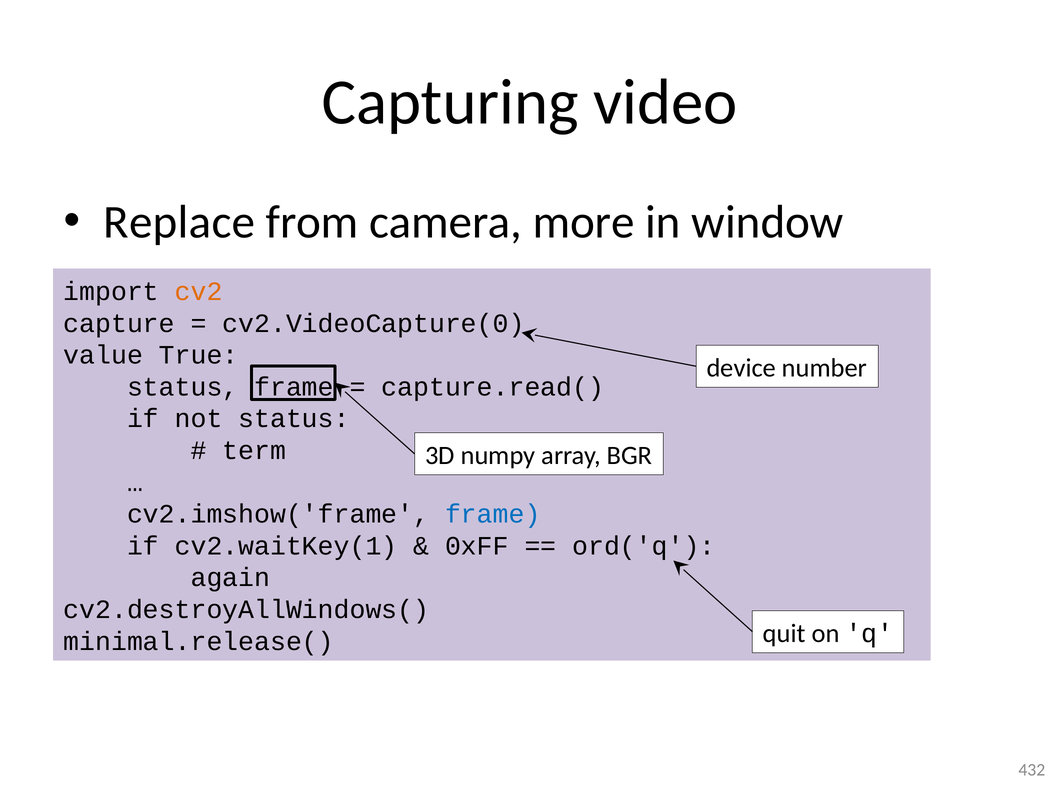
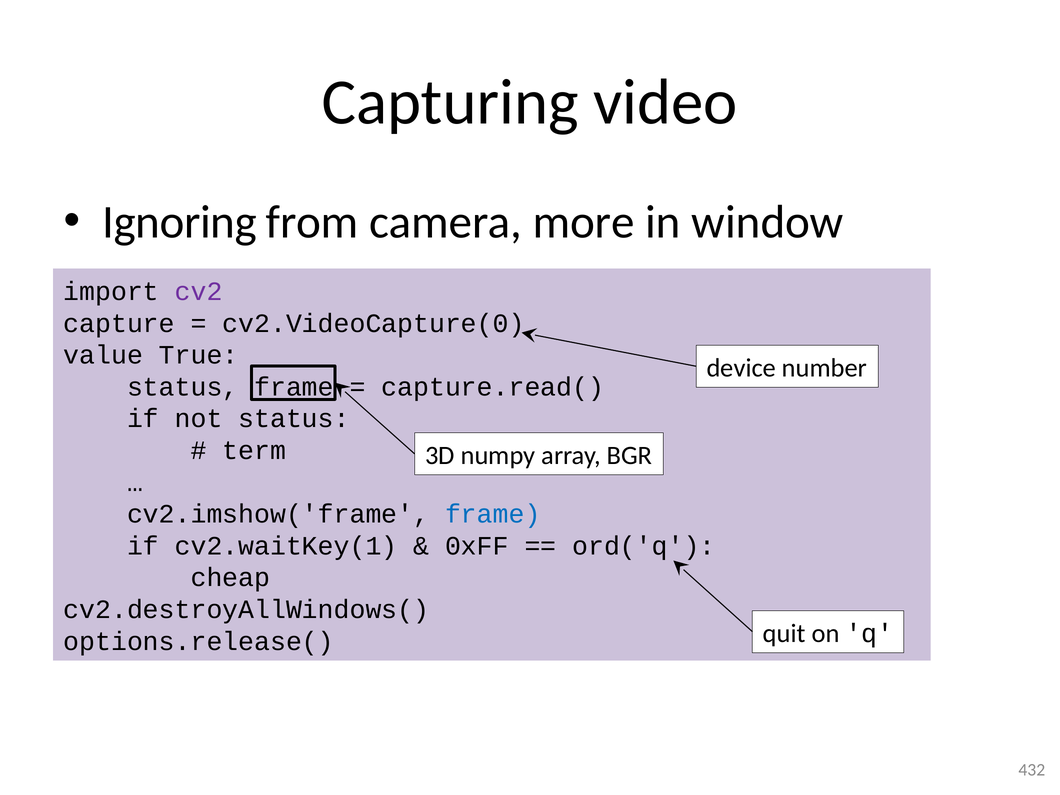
Replace: Replace -> Ignoring
cv2 colour: orange -> purple
again: again -> cheap
minimal.release(: minimal.release( -> options.release(
